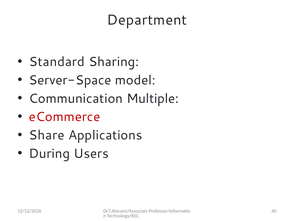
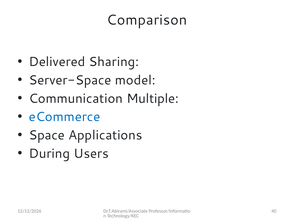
Department: Department -> Comparison
Standard: Standard -> Delivered
eCommerce colour: red -> blue
Share: Share -> Space
